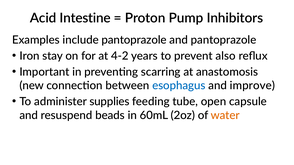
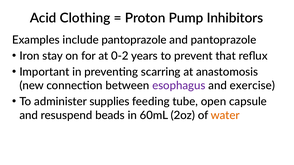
Intestine: Intestine -> Clothing
4-2: 4-2 -> 0-2
also: also -> that
esophagus colour: blue -> purple
improve: improve -> exercise
